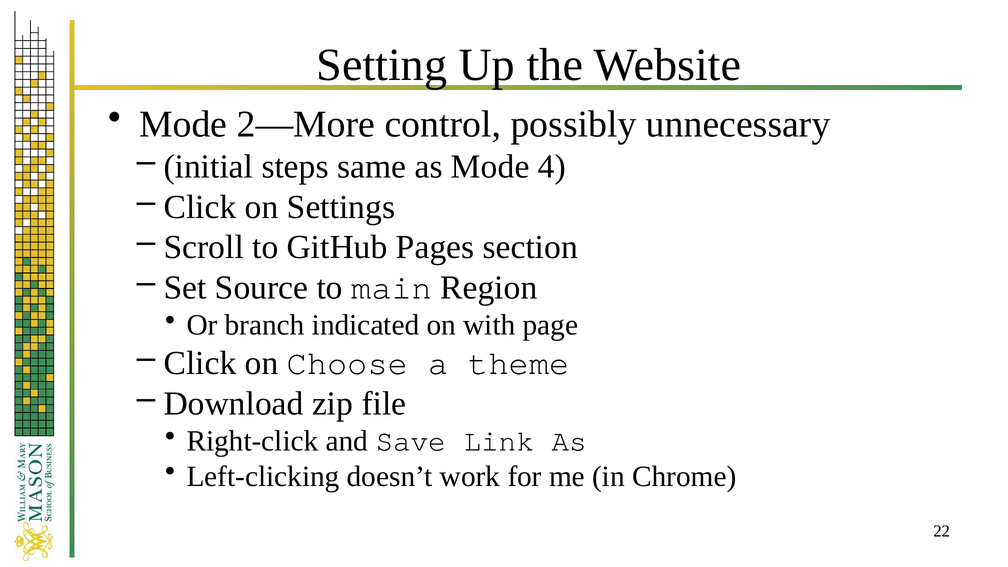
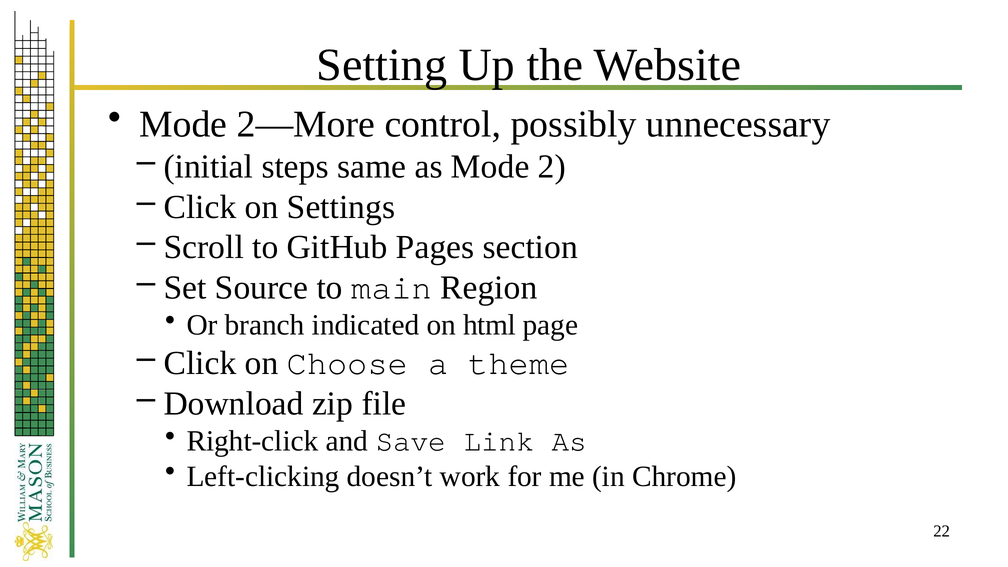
4: 4 -> 2
with: with -> html
